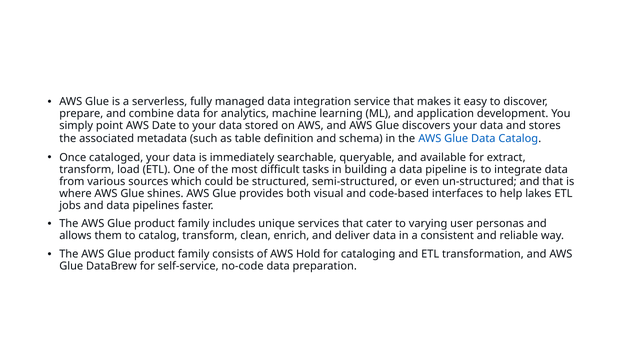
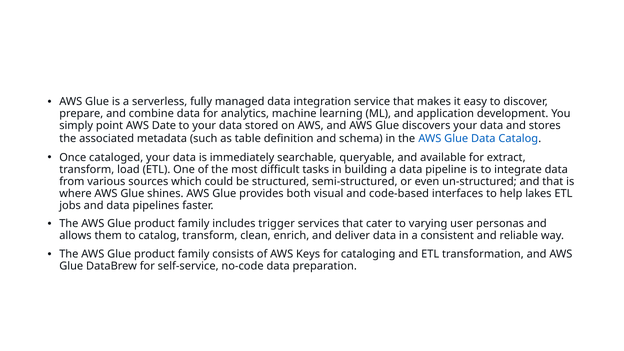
unique: unique -> trigger
Hold: Hold -> Keys
